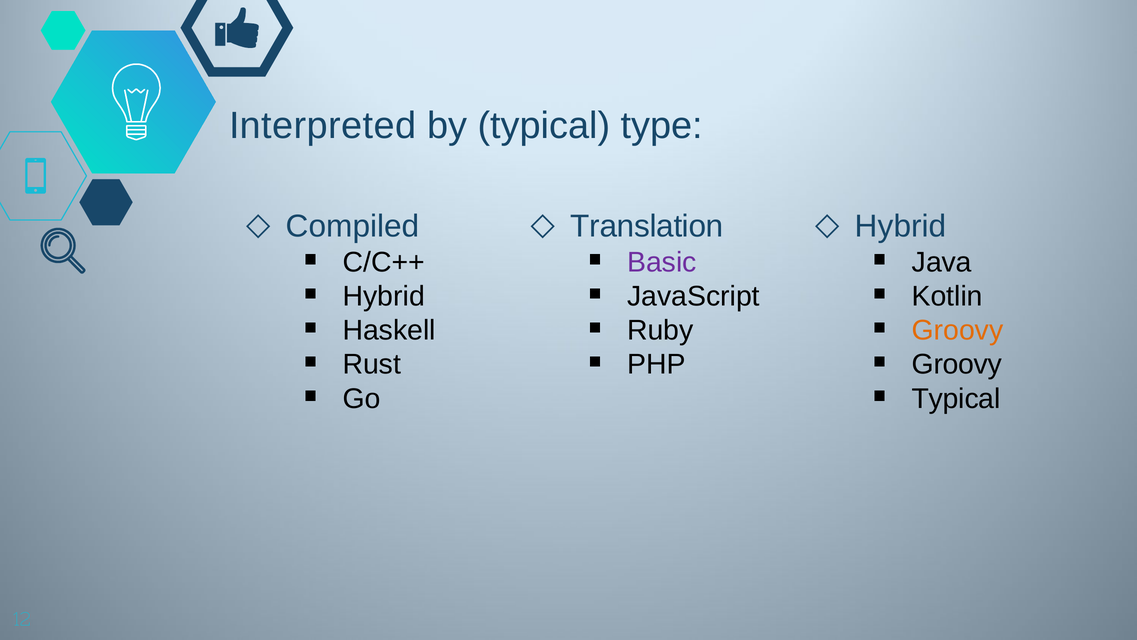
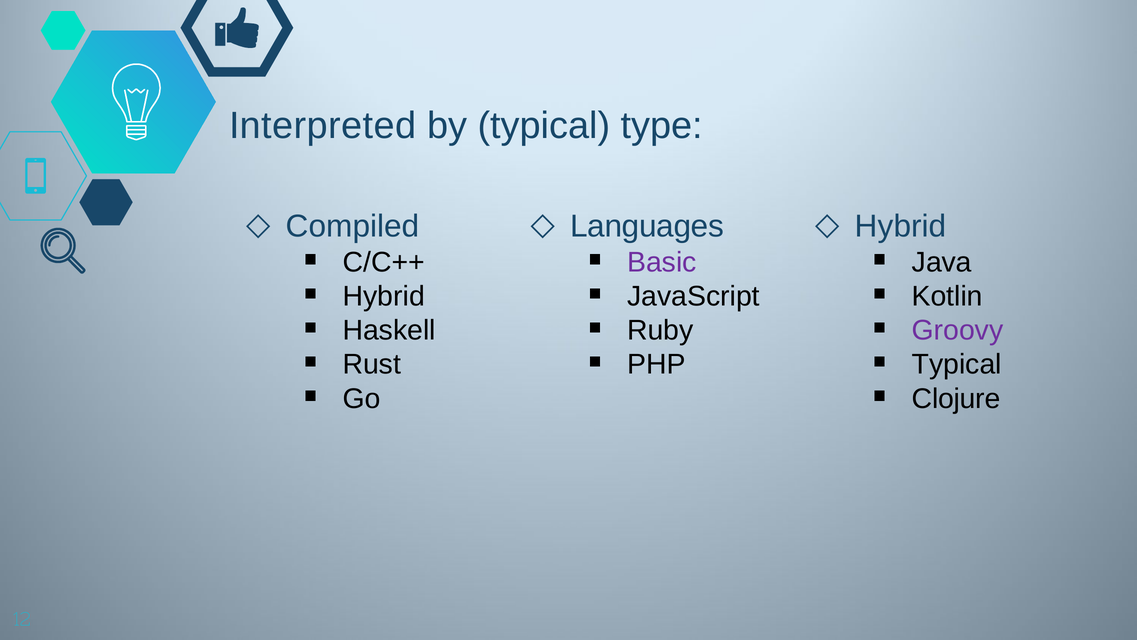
Translation: Translation -> Languages
Groovy at (958, 330) colour: orange -> purple
Groovy at (957, 364): Groovy -> Typical
Typical at (956, 398): Typical -> Clojure
